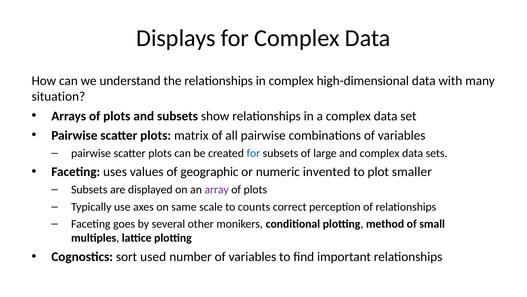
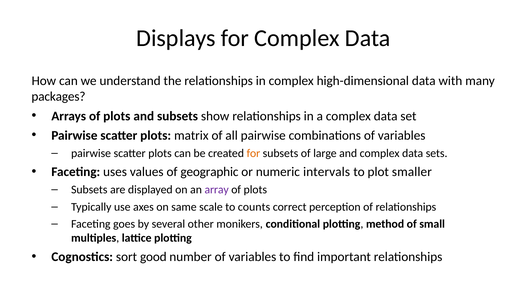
situation: situation -> packages
for at (253, 153) colour: blue -> orange
invented: invented -> intervals
used: used -> good
